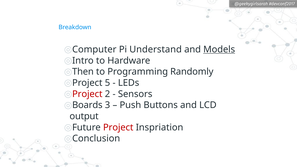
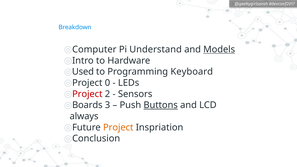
Then: Then -> Used
Randomly: Randomly -> Keyboard
5: 5 -> 0
Buttons underline: none -> present
output: output -> always
Project at (118, 127) colour: red -> orange
